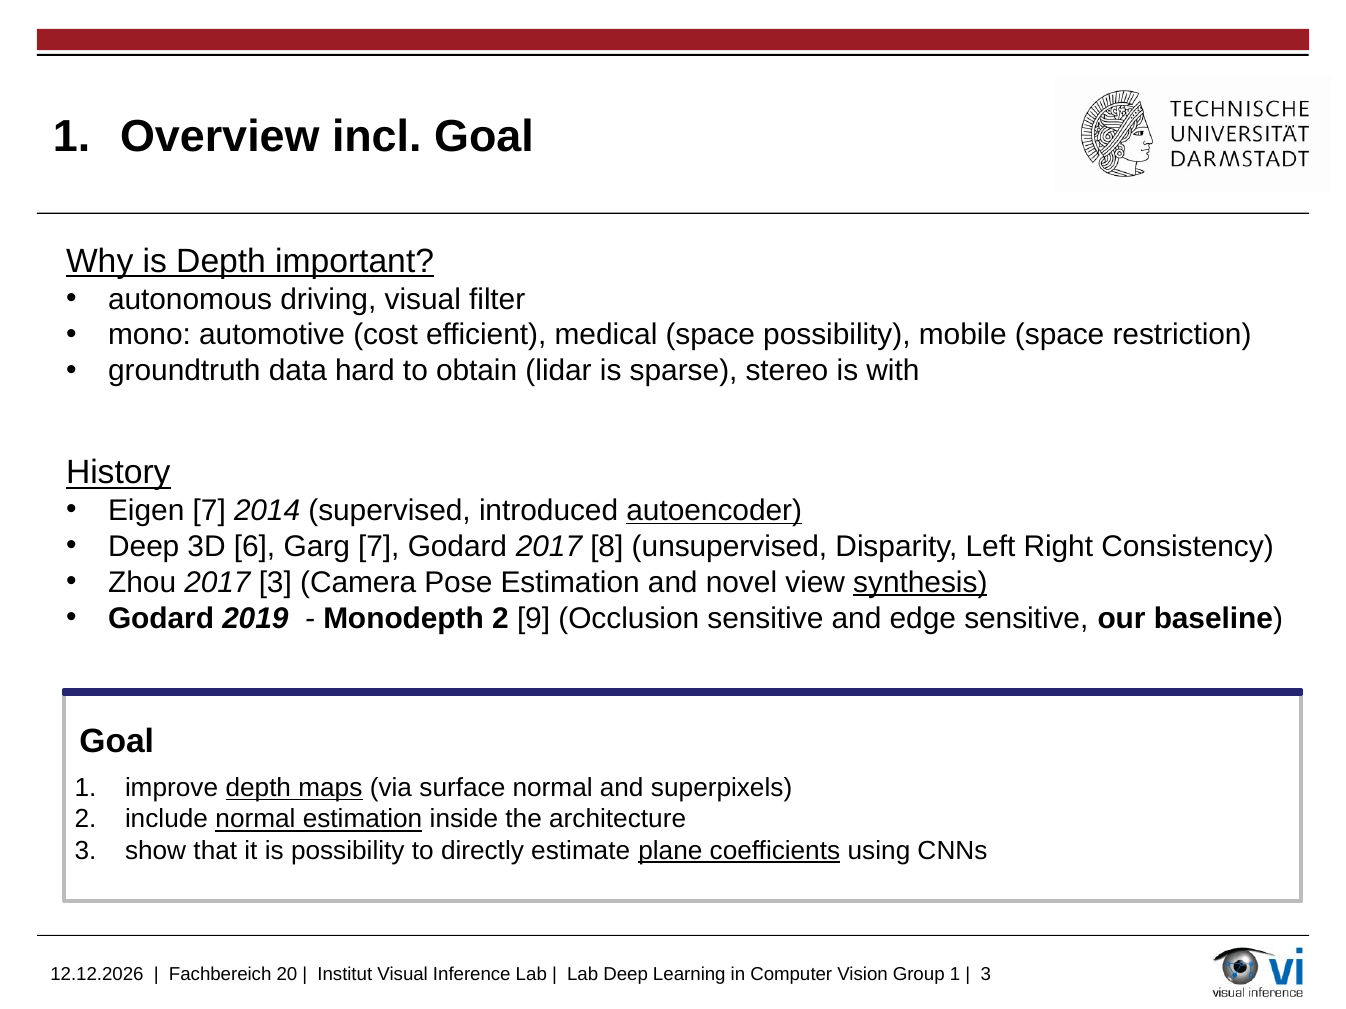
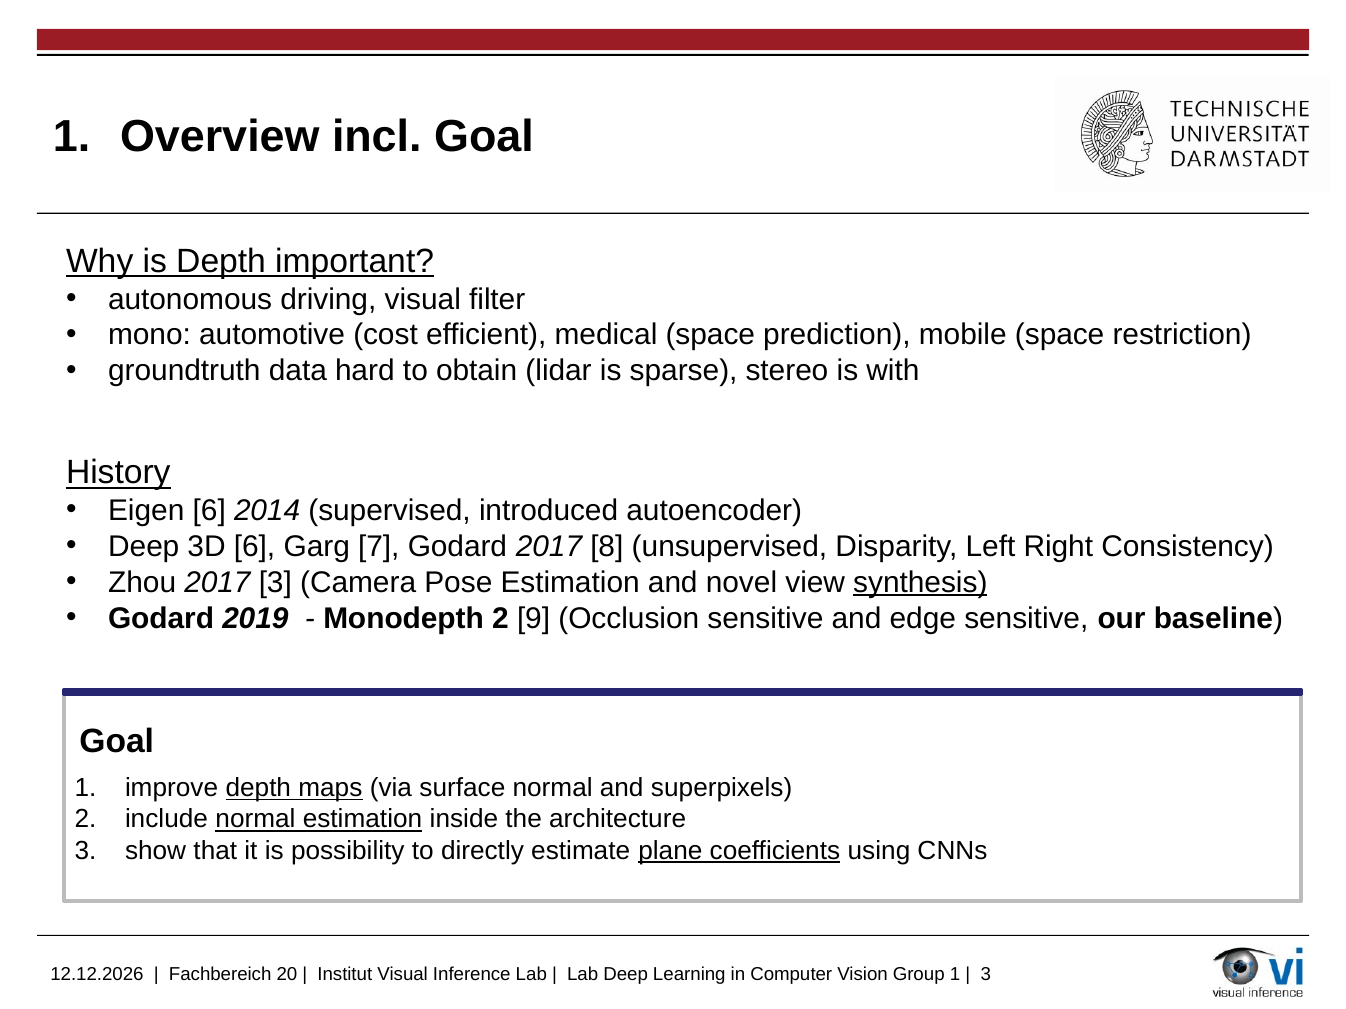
space possibility: possibility -> prediction
Eigen 7: 7 -> 6
autoencoder underline: present -> none
